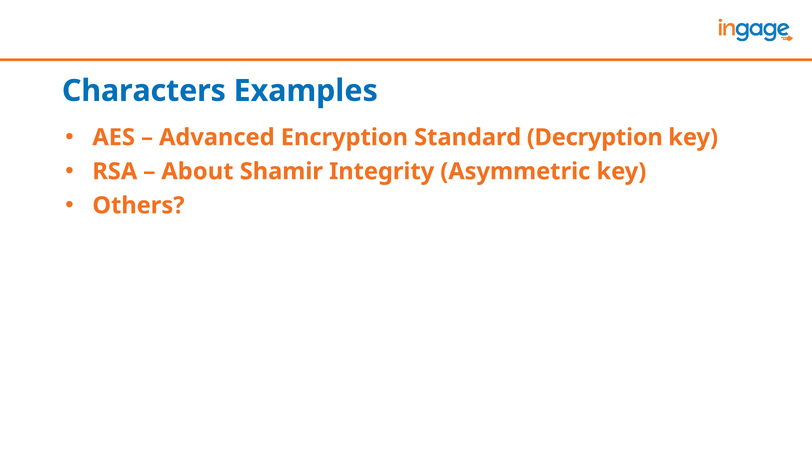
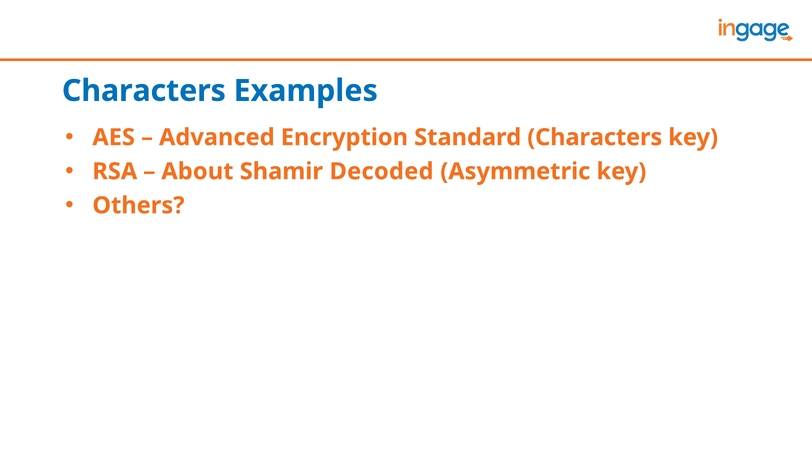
Standard Decryption: Decryption -> Characters
Integrity: Integrity -> Decoded
